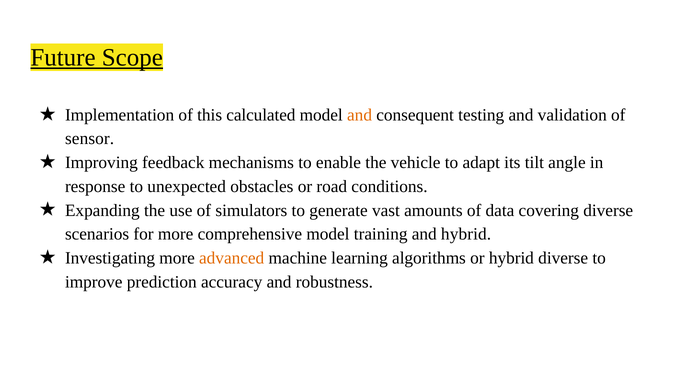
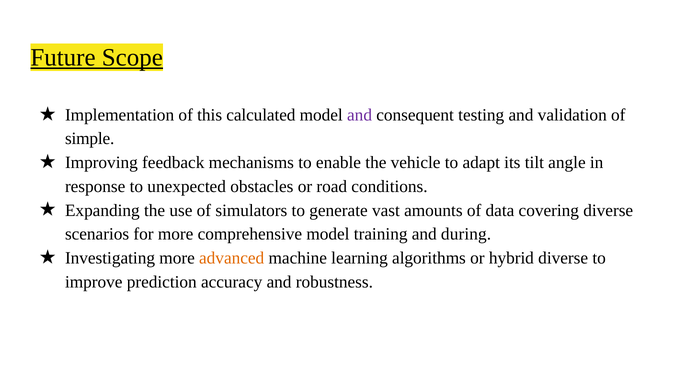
and at (360, 115) colour: orange -> purple
sensor: sensor -> simple
and hybrid: hybrid -> during
